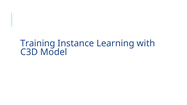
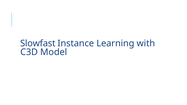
Training: Training -> Slowfast
